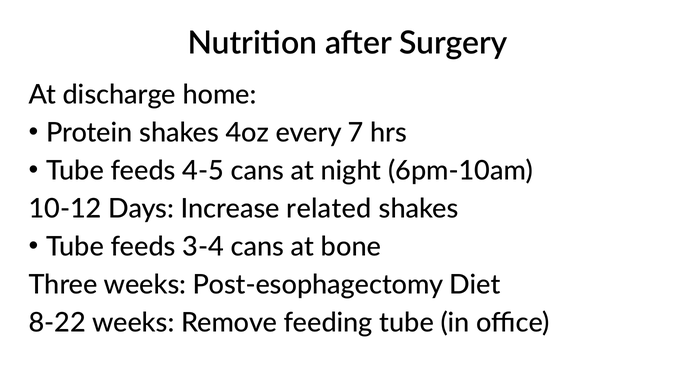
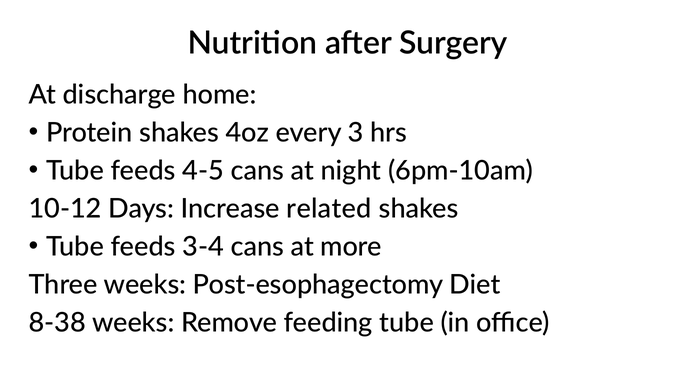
7: 7 -> 3
bone: bone -> more
8-22: 8-22 -> 8-38
